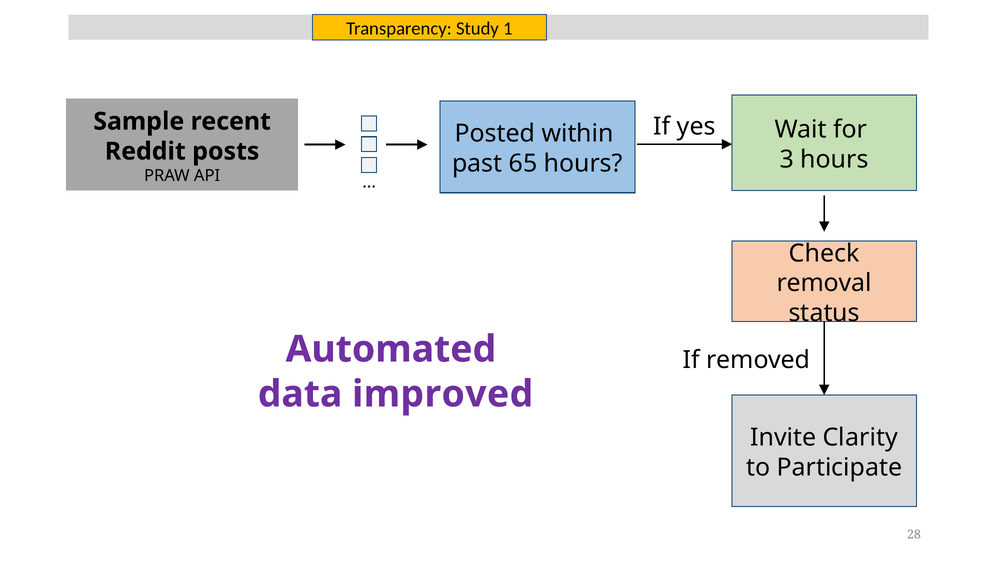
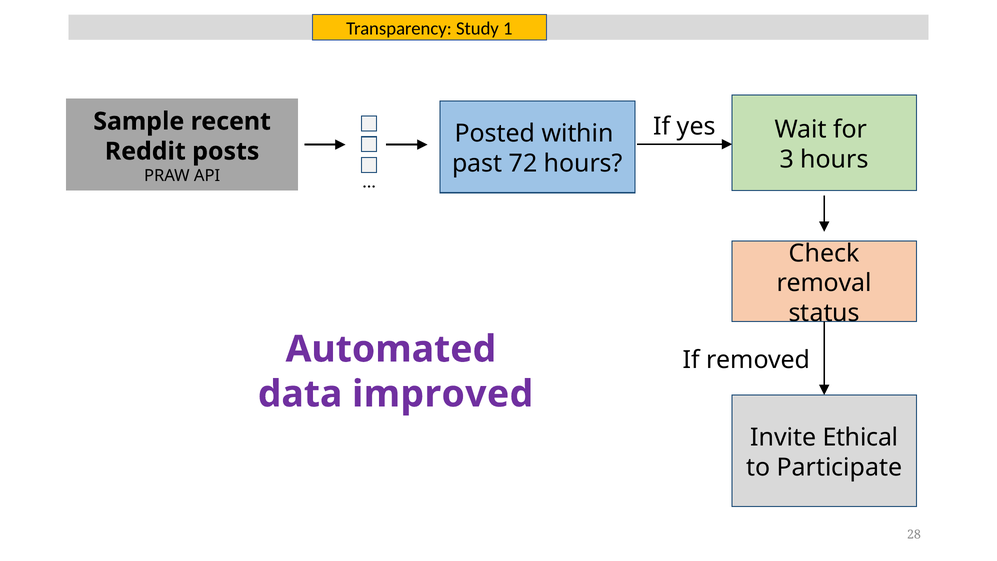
65: 65 -> 72
Clarity: Clarity -> Ethical
